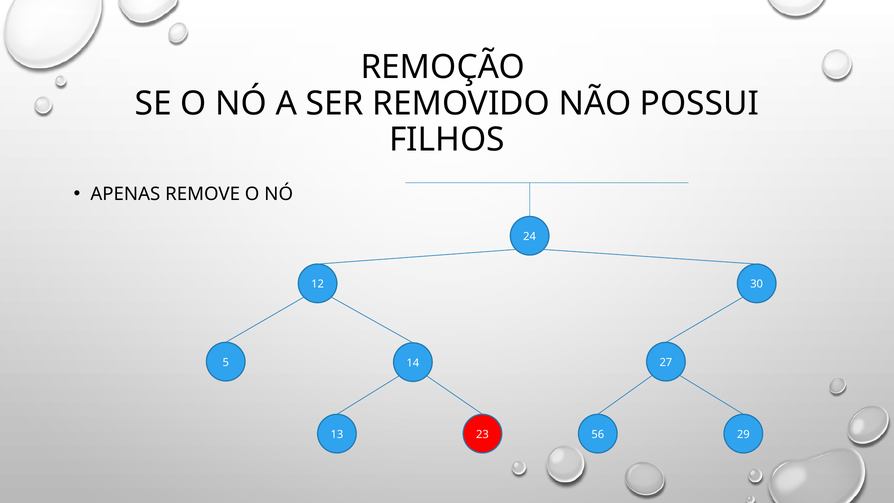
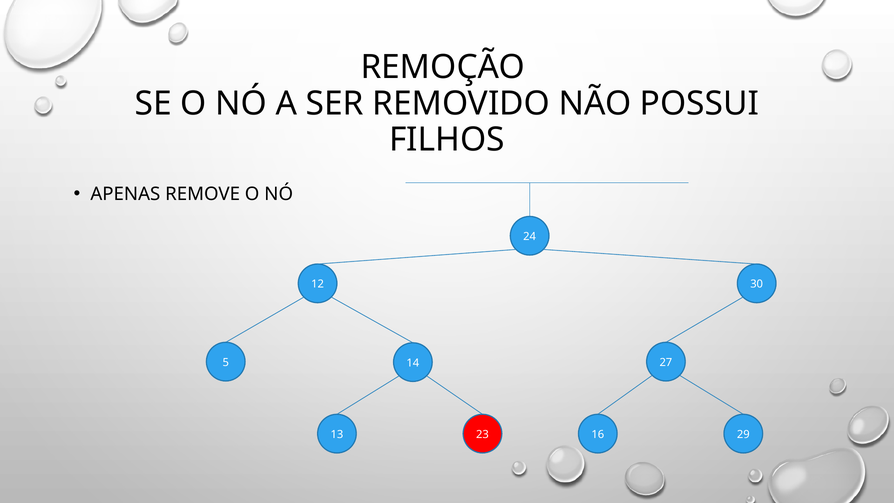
56: 56 -> 16
